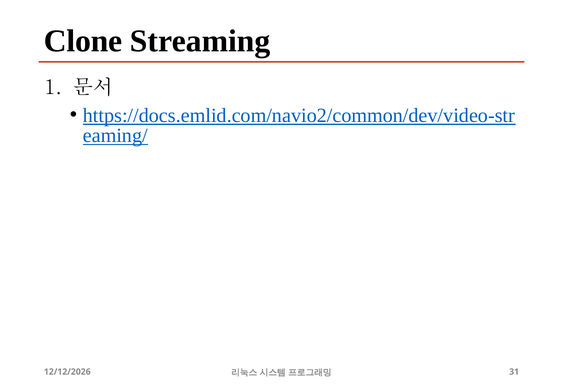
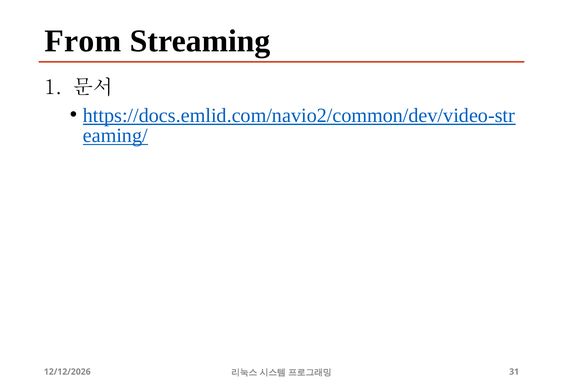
Clone: Clone -> From
